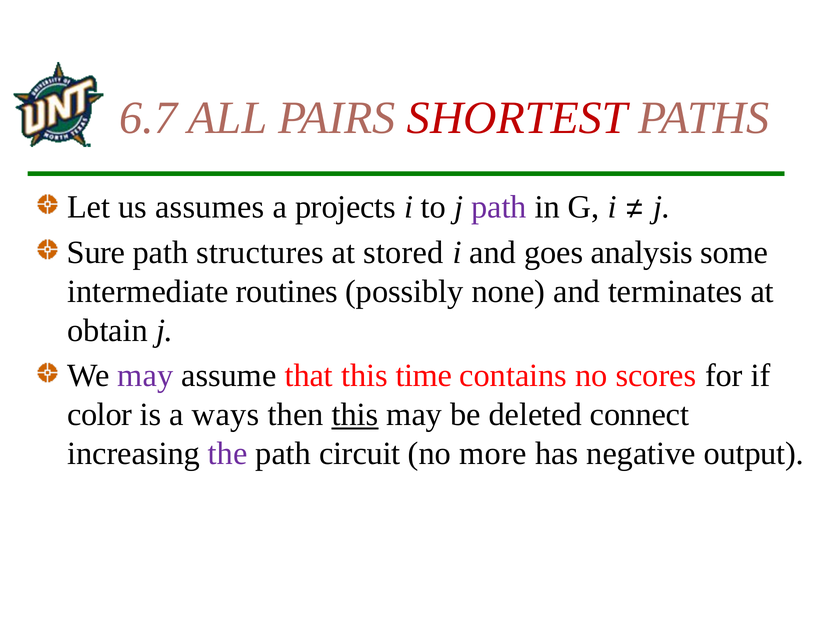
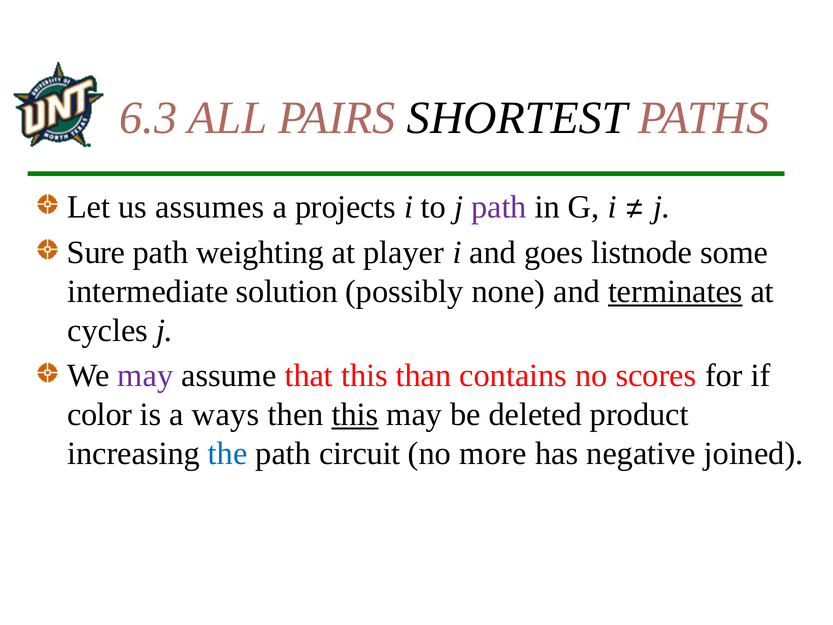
6.7: 6.7 -> 6.3
SHORTEST colour: red -> black
structures: structures -> weighting
stored: stored -> player
analysis: analysis -> listnode
routines: routines -> solution
terminates underline: none -> present
obtain: obtain -> cycles
time: time -> than
connect: connect -> product
the colour: purple -> blue
output: output -> joined
